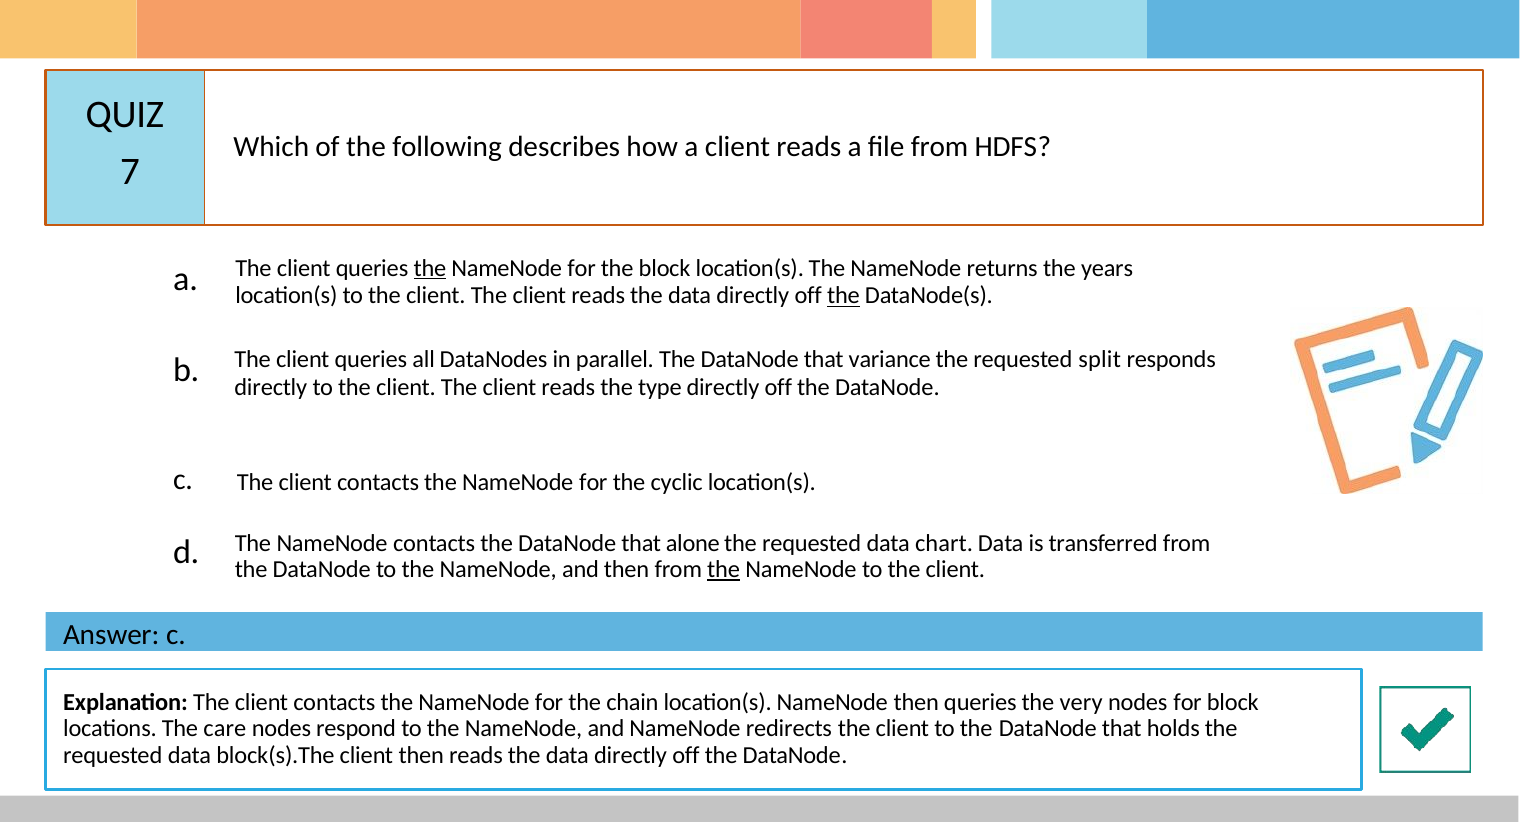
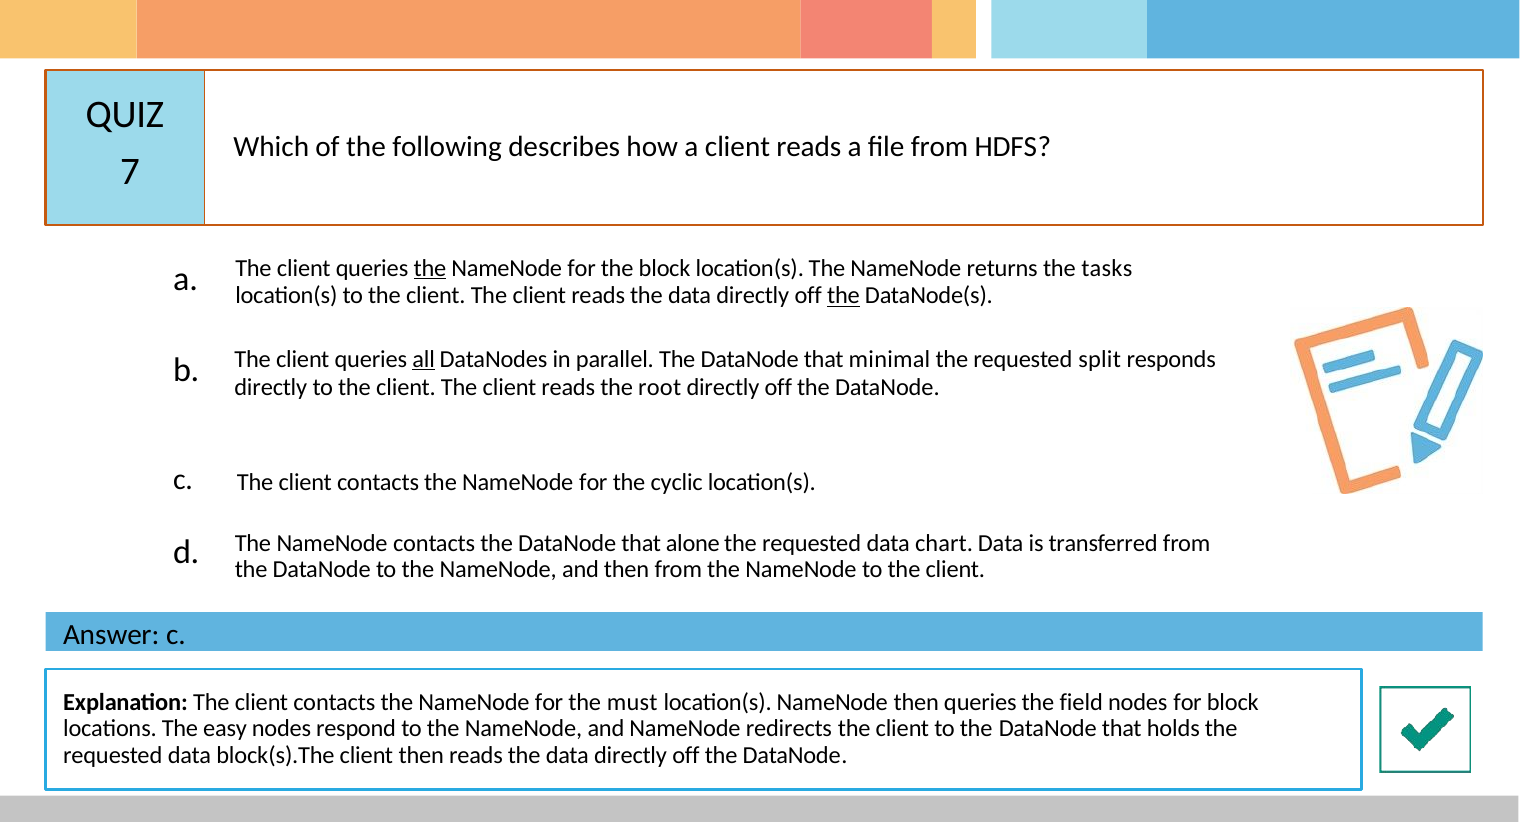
years: years -> tasks
all underline: none -> present
variance: variance -> minimal
type: type -> root
the at (724, 570) underline: present -> none
chain: chain -> must
very: very -> field
care: care -> easy
